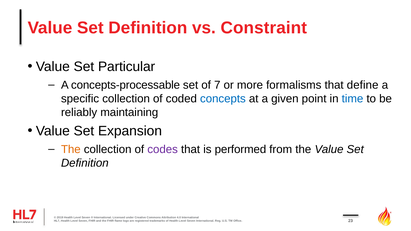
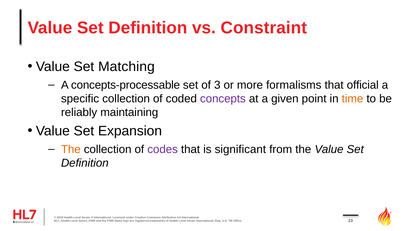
Particular: Particular -> Matching
7: 7 -> 3
define: define -> official
concepts colour: blue -> purple
time colour: blue -> orange
performed: performed -> significant
